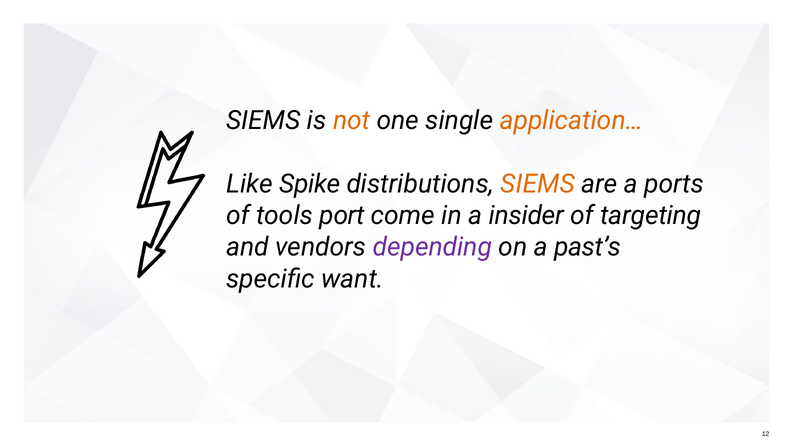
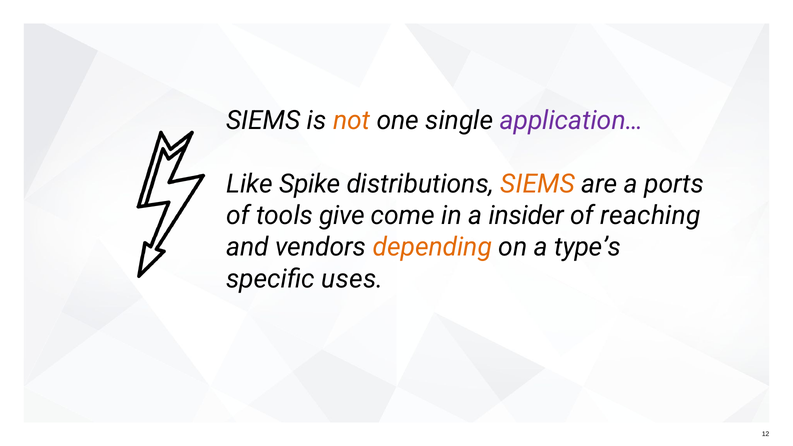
application… colour: orange -> purple
port: port -> give
targeting: targeting -> reaching
depending colour: purple -> orange
past’s: past’s -> type’s
want: want -> uses
